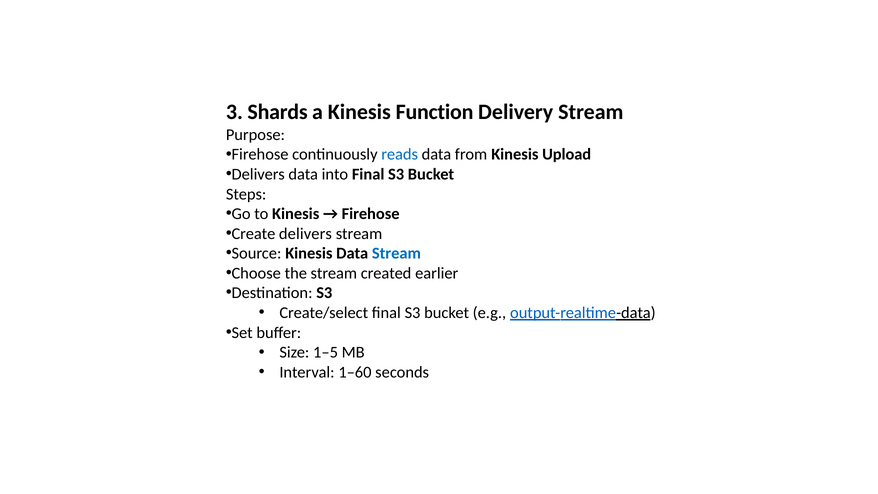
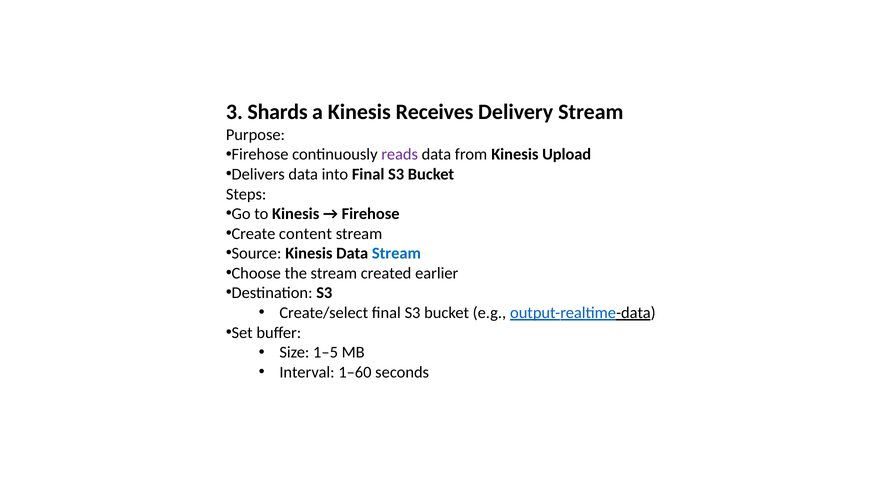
Function: Function -> Receives
reads colour: blue -> purple
Create delivers: delivers -> content
